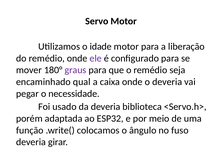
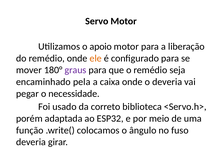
idade: idade -> apoio
ele colour: purple -> orange
qual: qual -> pela
da deveria: deveria -> correto
